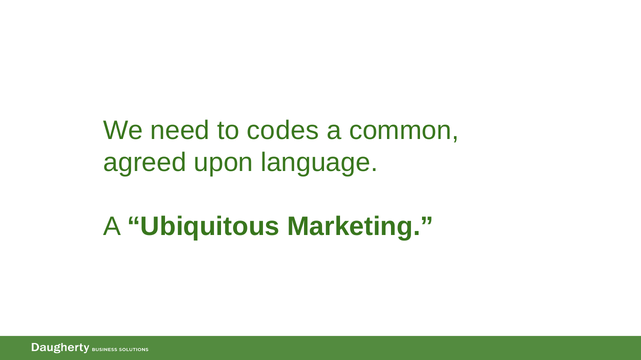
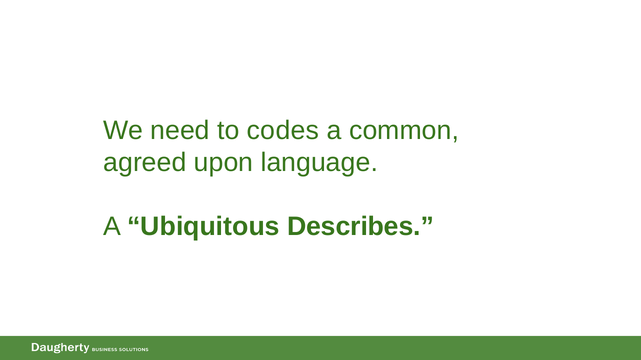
Marketing: Marketing -> Describes
